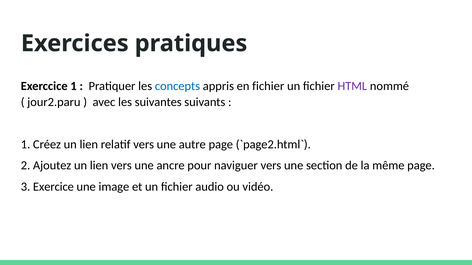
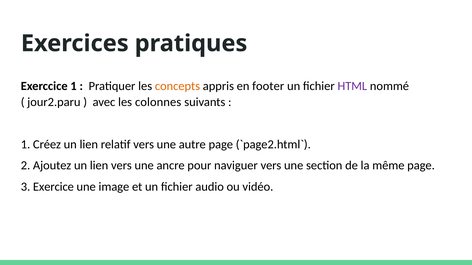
concepts colour: blue -> orange
en fichier: fichier -> footer
suivantes: suivantes -> colonnes
